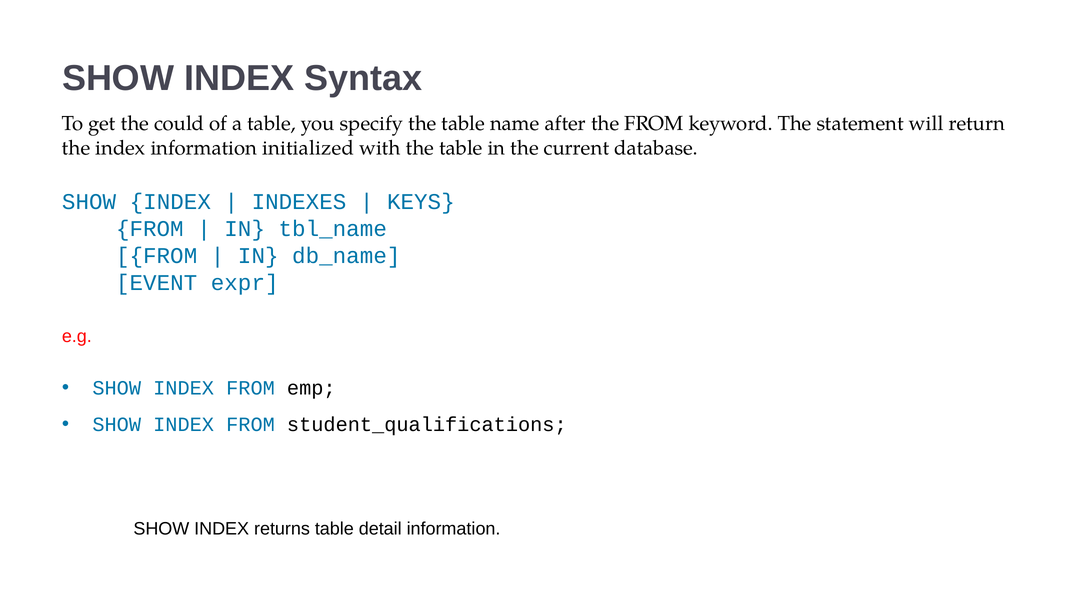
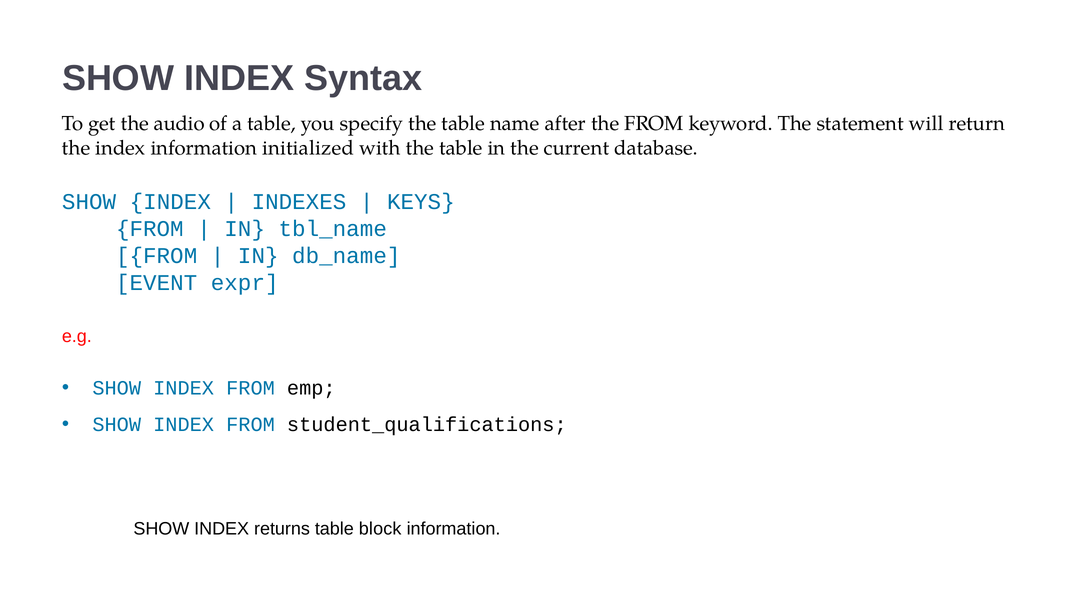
could: could -> audio
detail: detail -> block
